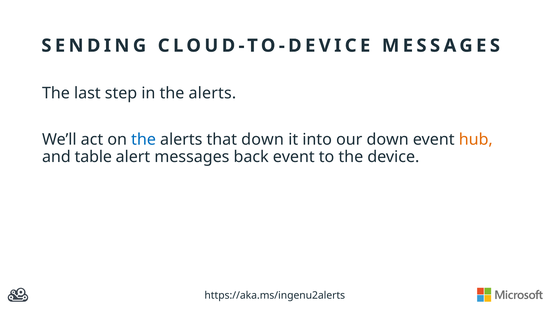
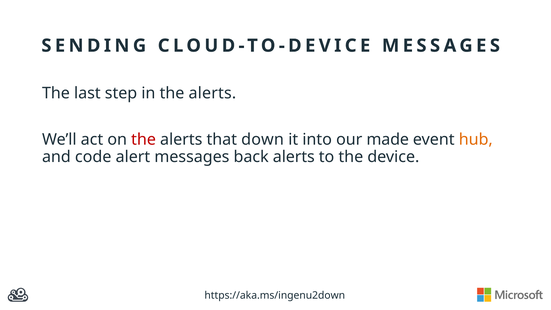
the at (144, 139) colour: blue -> red
our down: down -> made
table: table -> code
back event: event -> alerts
https://aka.ms/ingenu2alerts: https://aka.ms/ingenu2alerts -> https://aka.ms/ingenu2down
